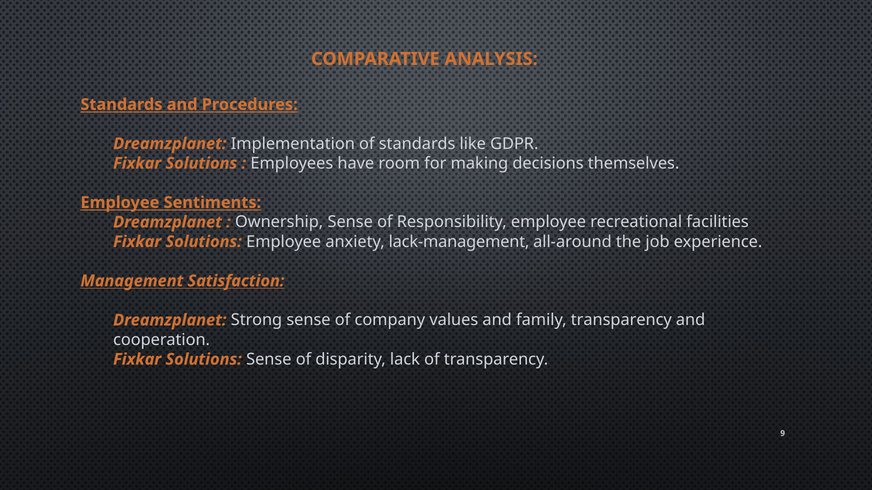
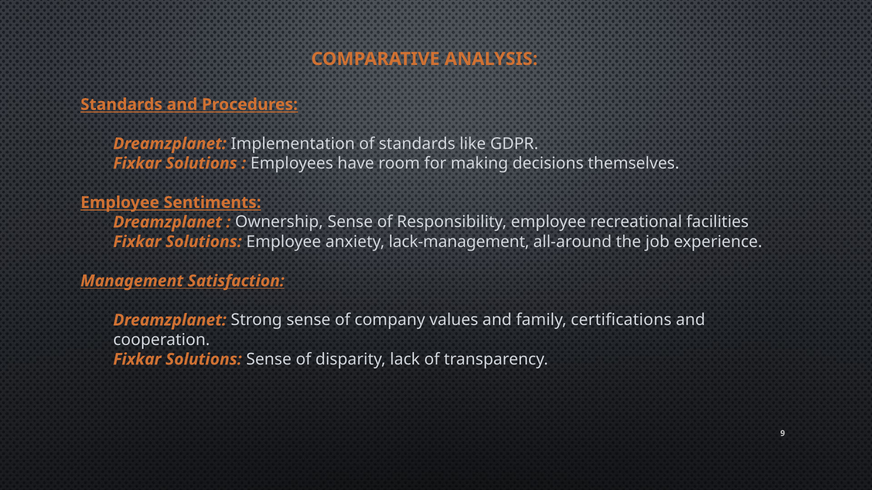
family transparency: transparency -> certifications
